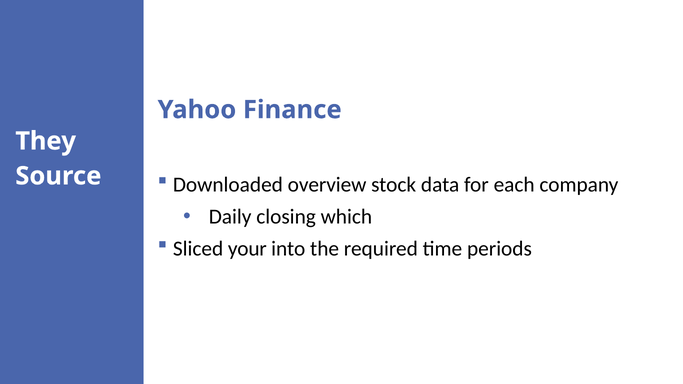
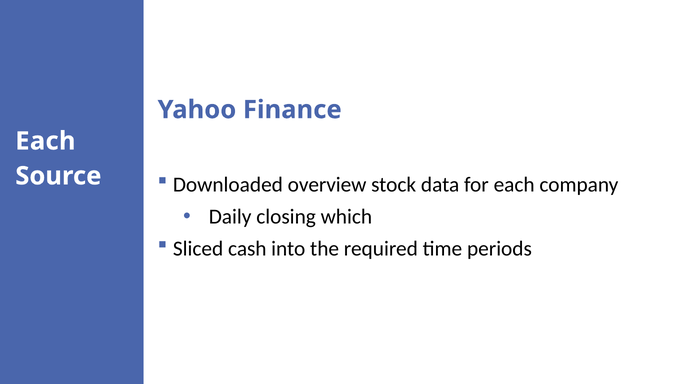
They at (46, 141): They -> Each
your: your -> cash
